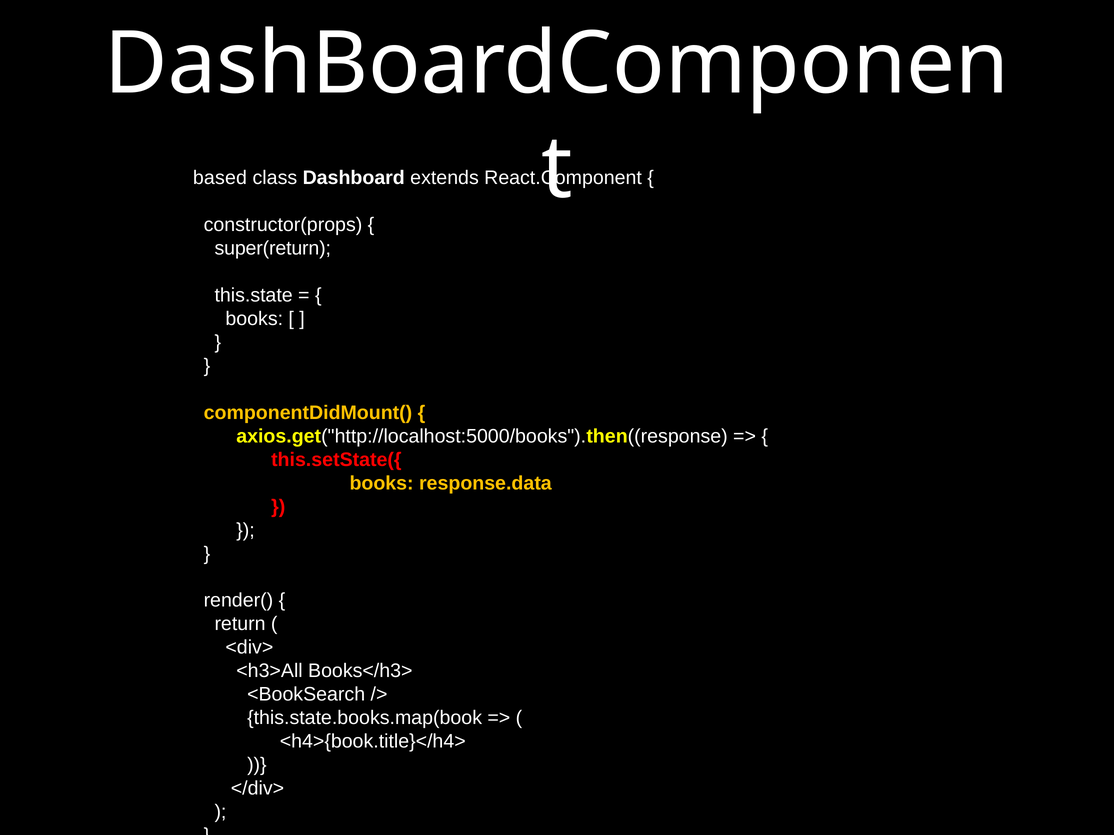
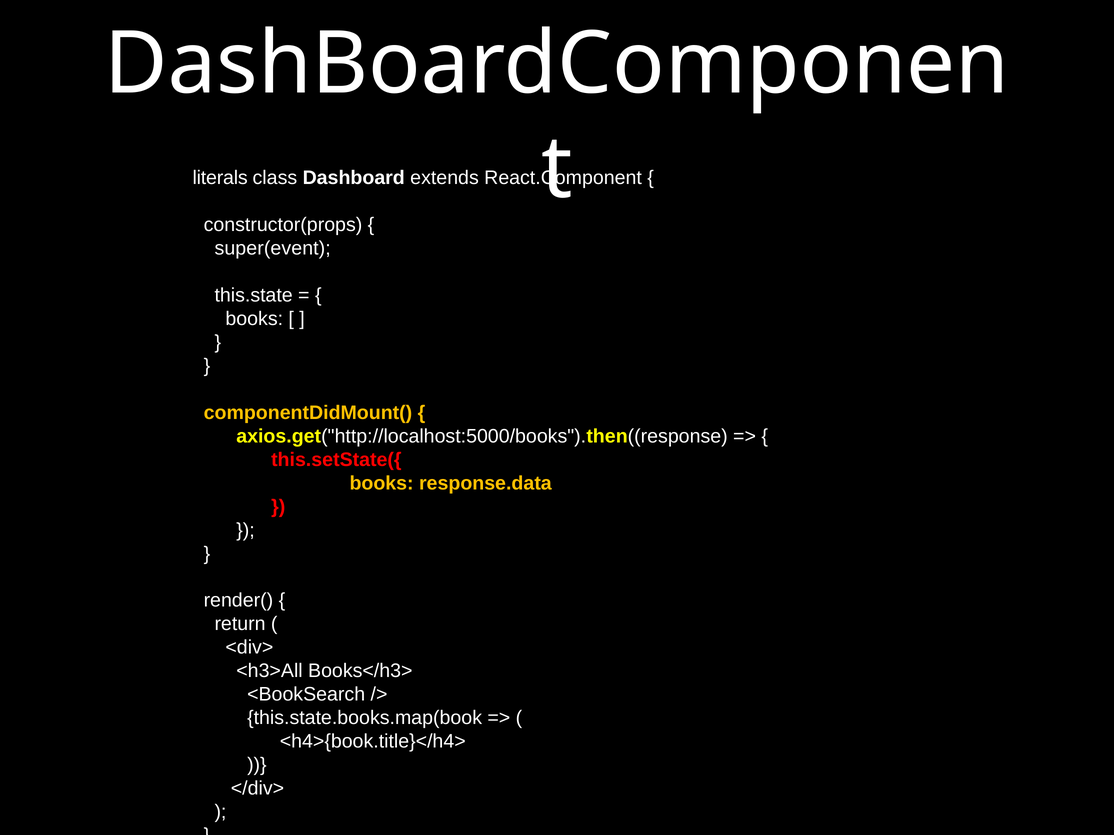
based: based -> literals
super(return: super(return -> super(event
